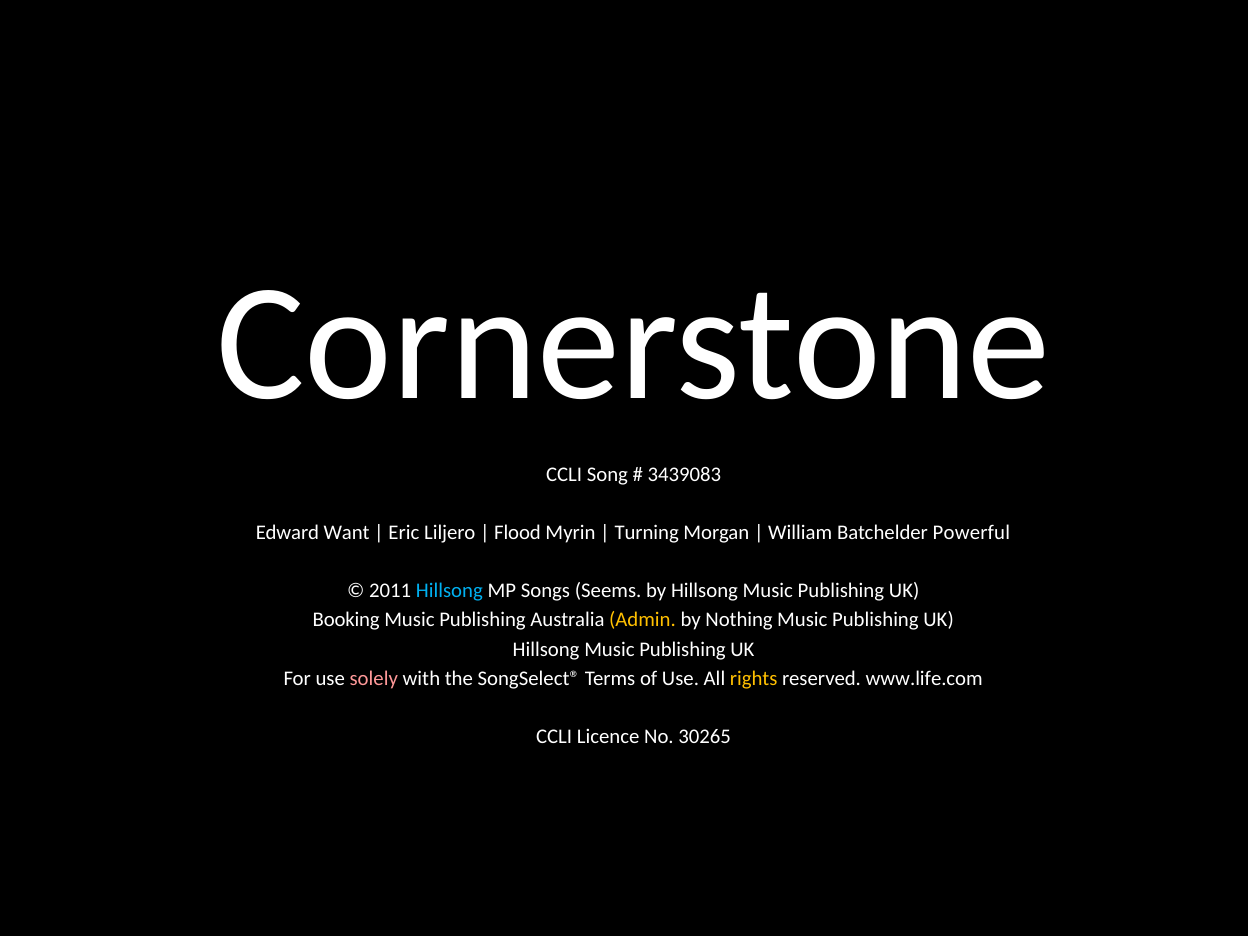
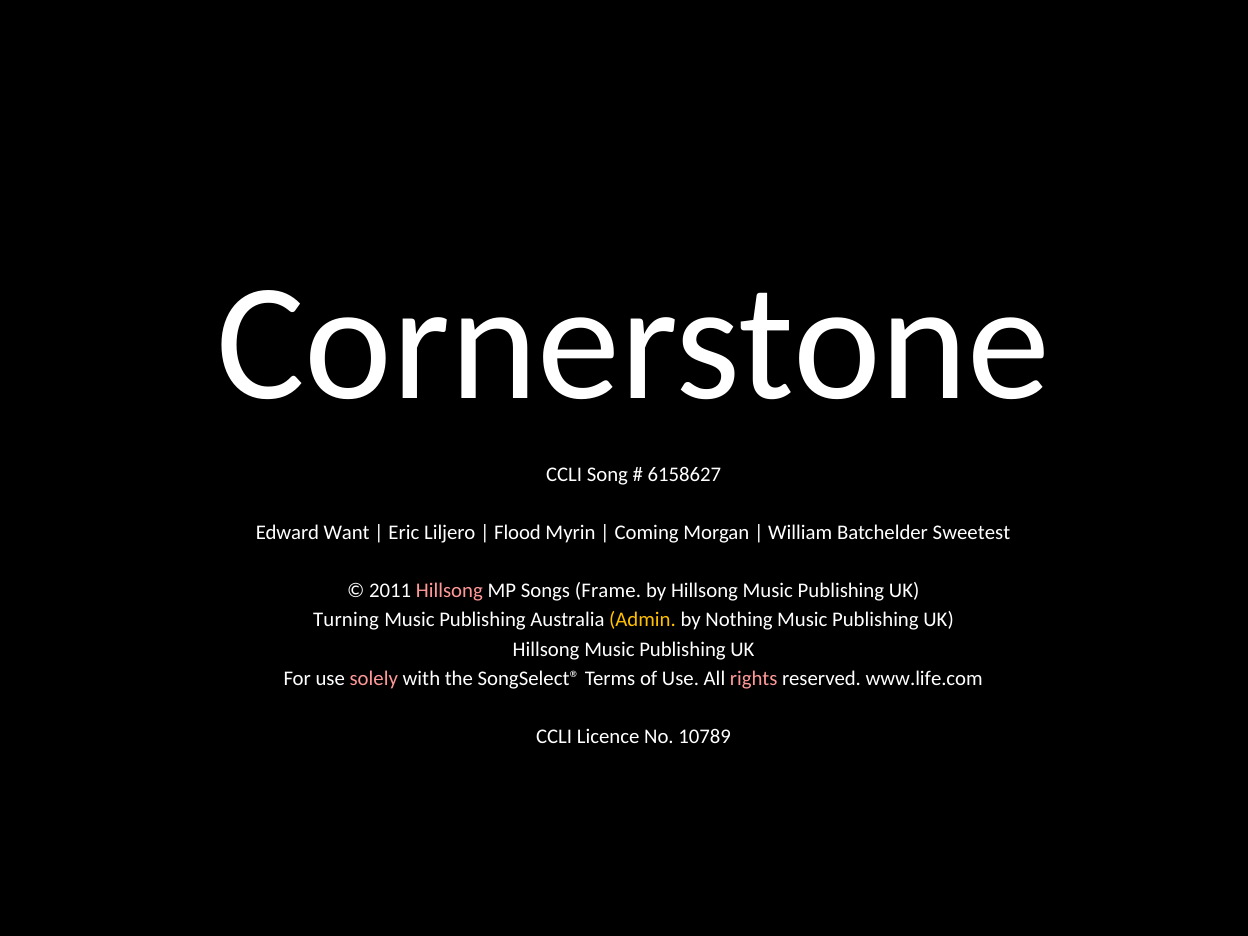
3439083: 3439083 -> 6158627
Turning: Turning -> Coming
Powerful: Powerful -> Sweetest
Hillsong at (449, 591) colour: light blue -> pink
Seems: Seems -> Frame
Booking: Booking -> Turning
rights colour: yellow -> pink
30265: 30265 -> 10789
